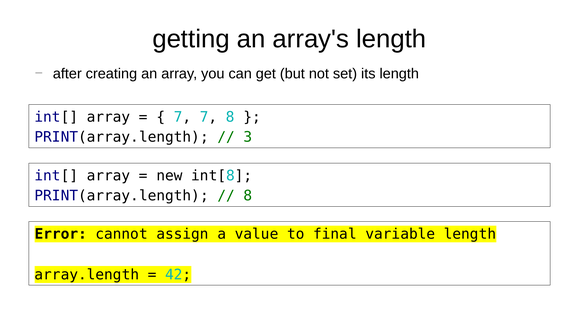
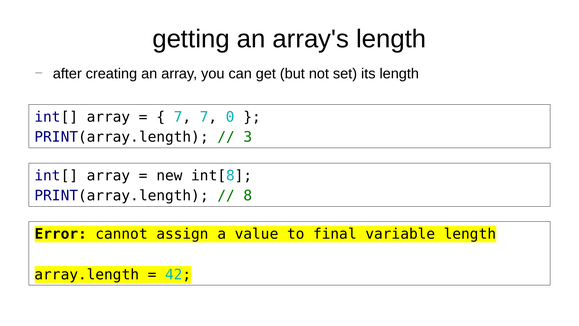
7 8: 8 -> 0
